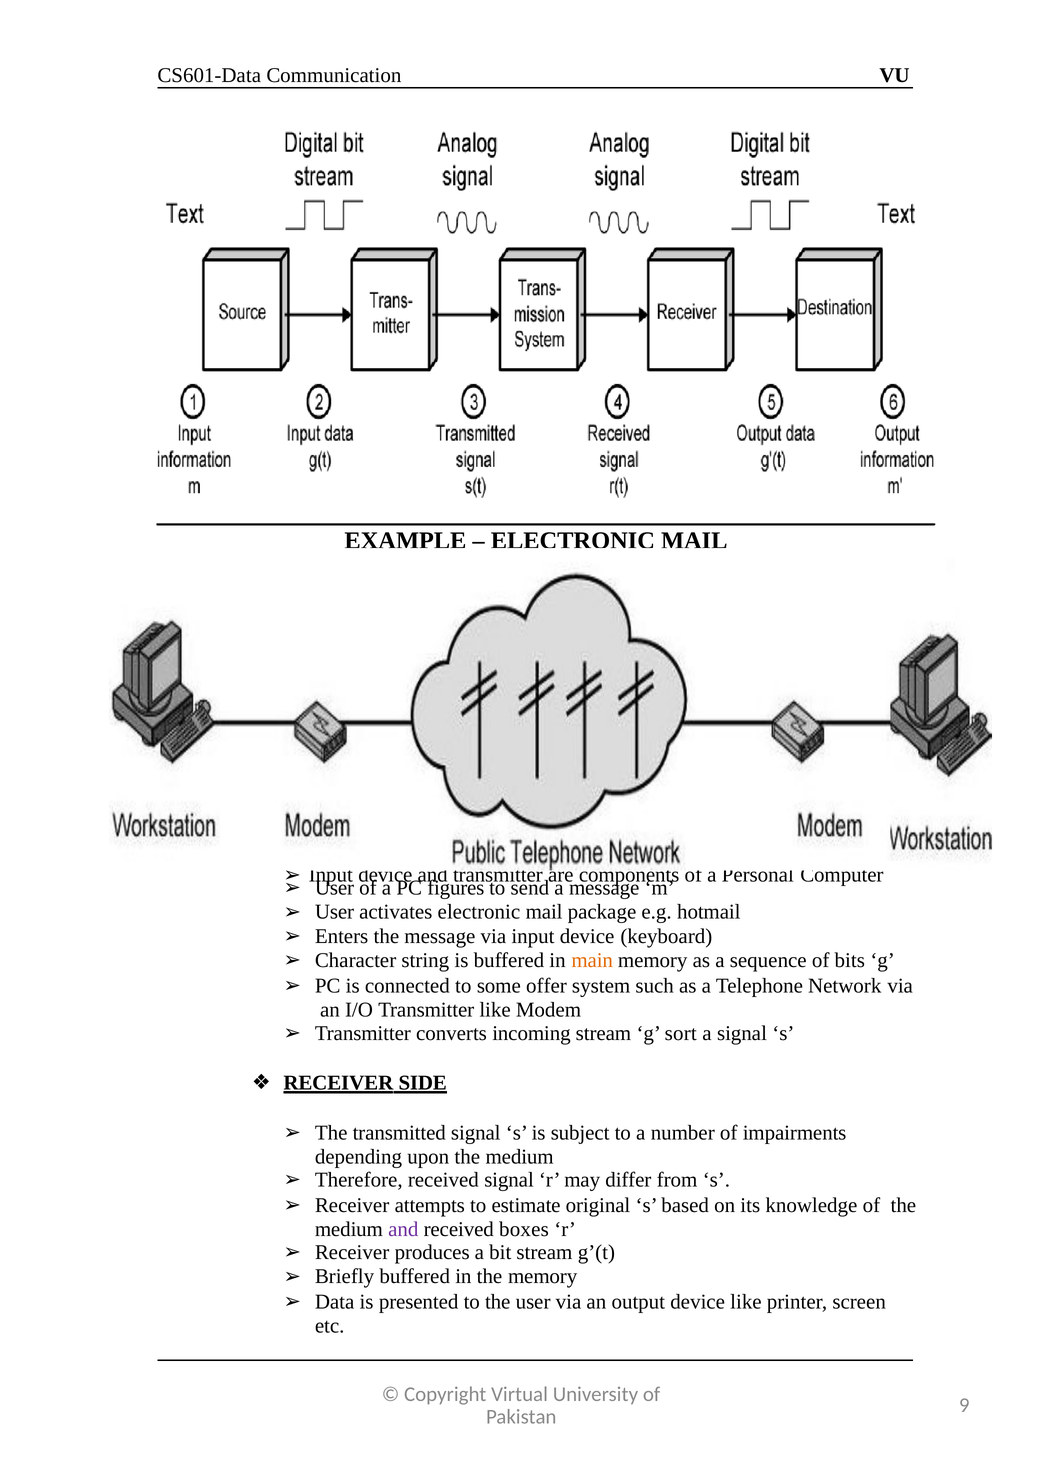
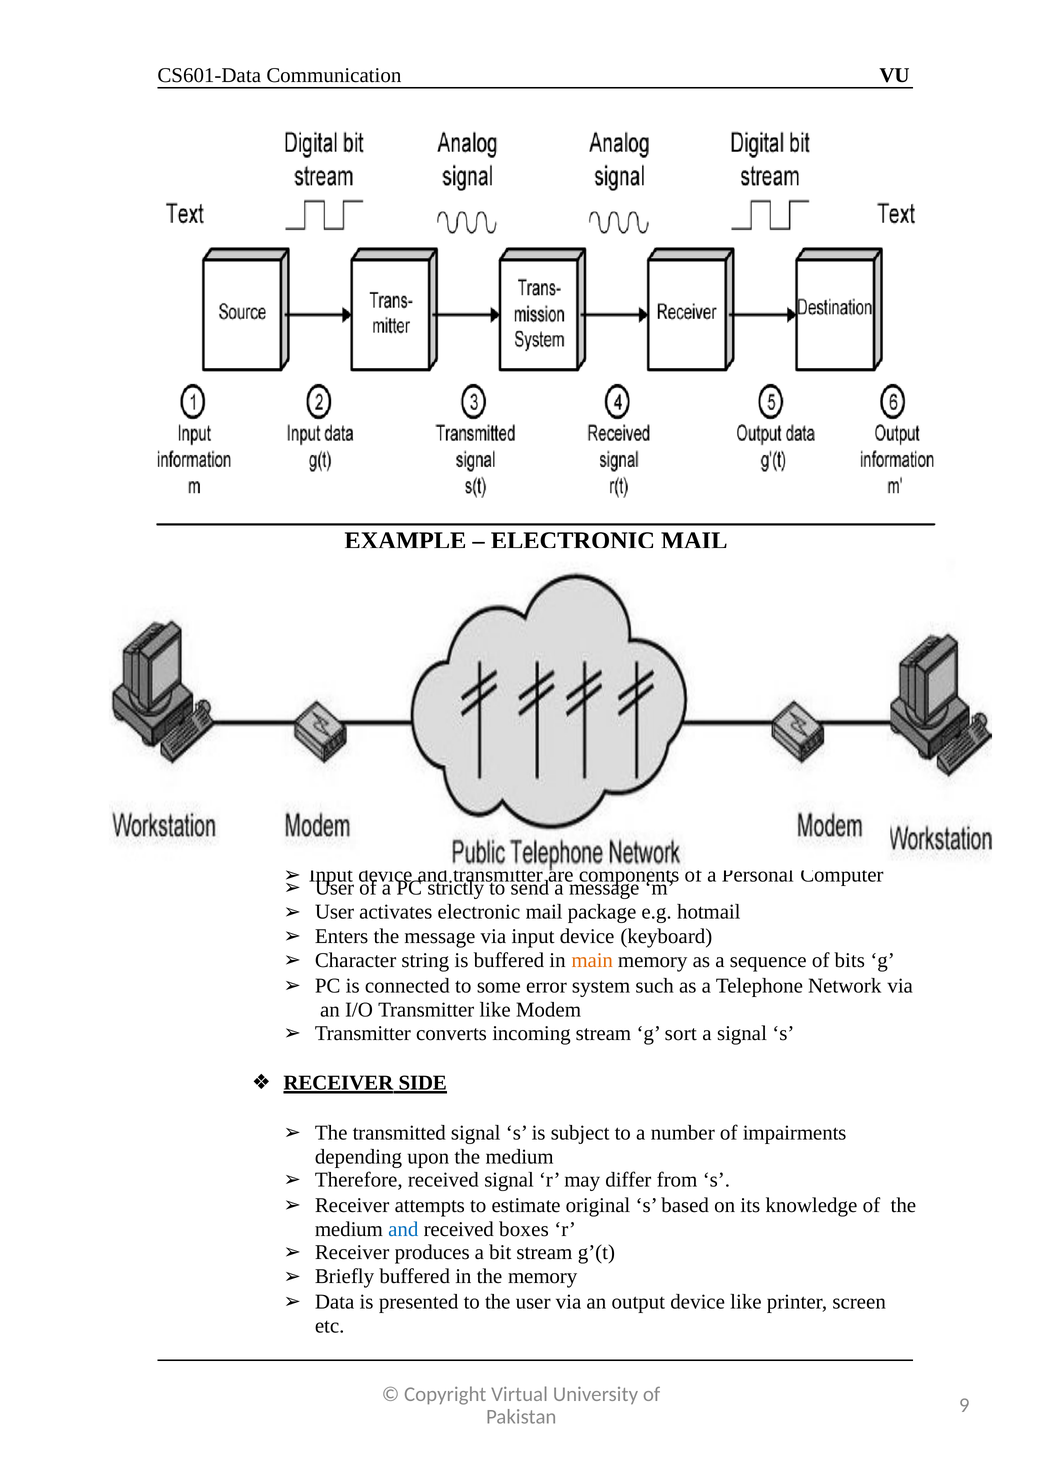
figures: figures -> strictly
offer: offer -> error
and at (403, 1229) colour: purple -> blue
